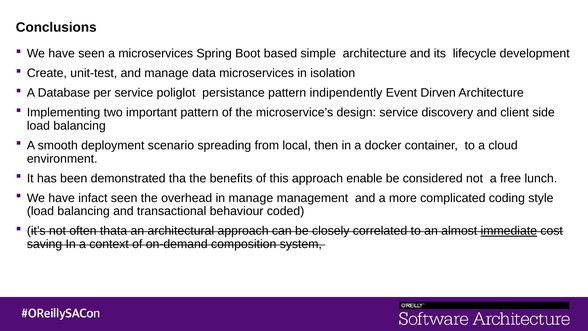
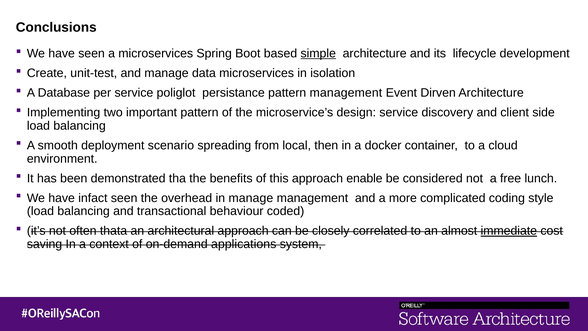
simple underline: none -> present
pattern indipendently: indipendently -> management
composition: composition -> applications
